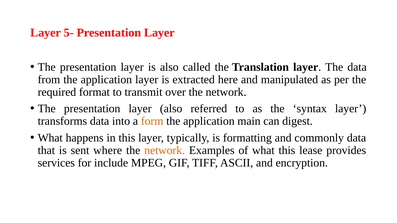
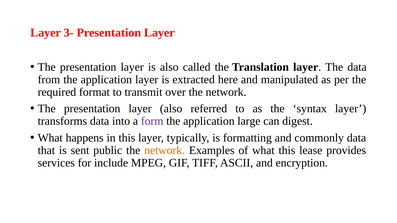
5-: 5- -> 3-
form colour: orange -> purple
main: main -> large
where: where -> public
